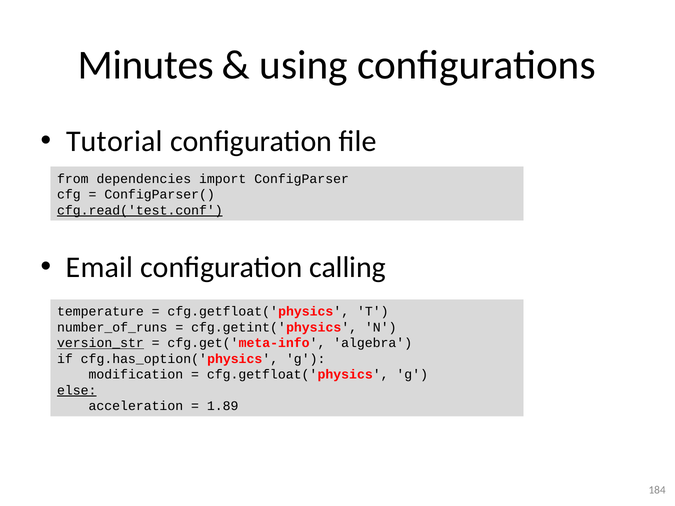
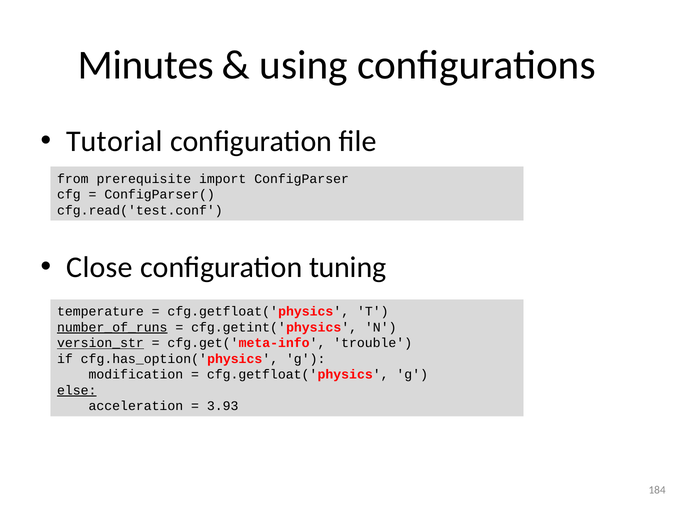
dependencies: dependencies -> prerequisite
cfg.read('test.conf underline: present -> none
Email: Email -> Close
calling: calling -> tuning
number_of_runs underline: none -> present
algebra: algebra -> trouble
1.89: 1.89 -> 3.93
